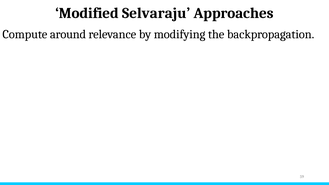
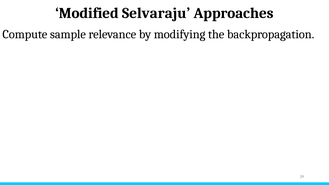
around: around -> sample
